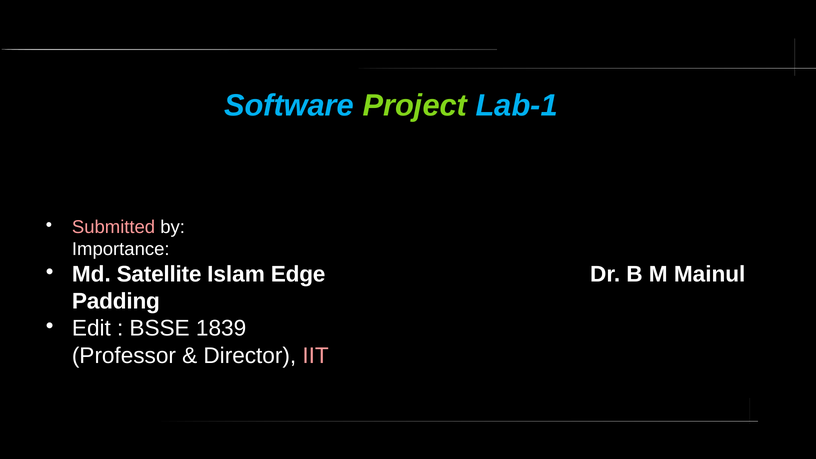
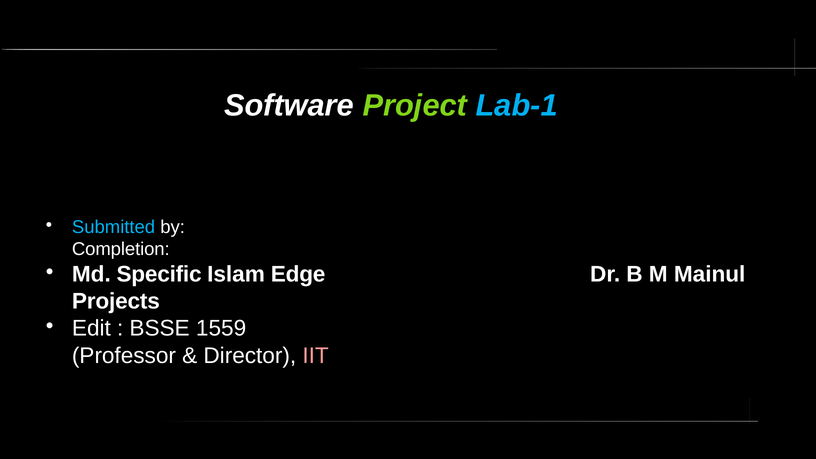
Software colour: light blue -> white
Submitted colour: pink -> light blue
Importance: Importance -> Completion
Satellite: Satellite -> Specific
Padding: Padding -> Projects
1839: 1839 -> 1559
